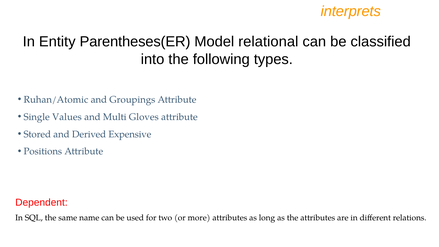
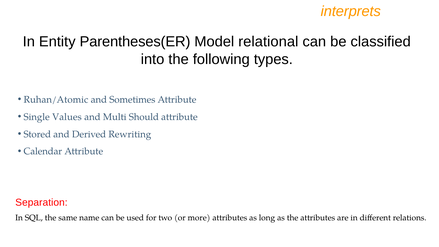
Groupings: Groupings -> Sometimes
Gloves: Gloves -> Should
Expensive: Expensive -> Rewriting
Positions: Positions -> Calendar
Dependent: Dependent -> Separation
